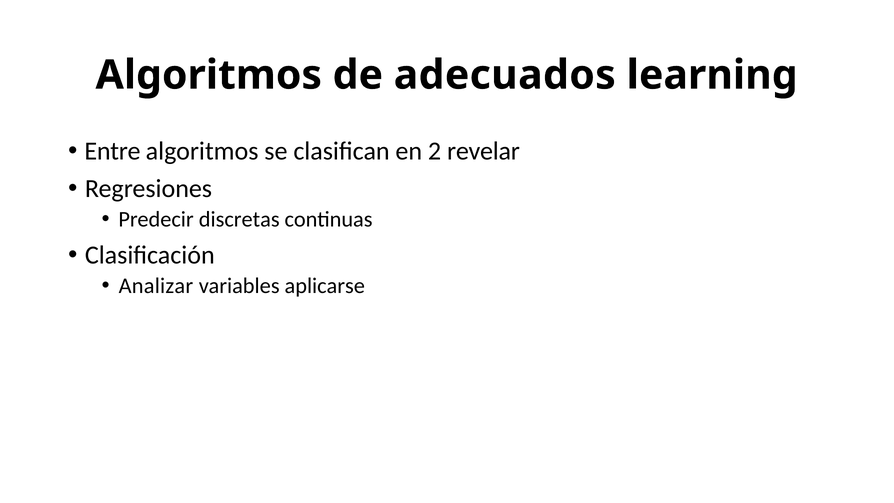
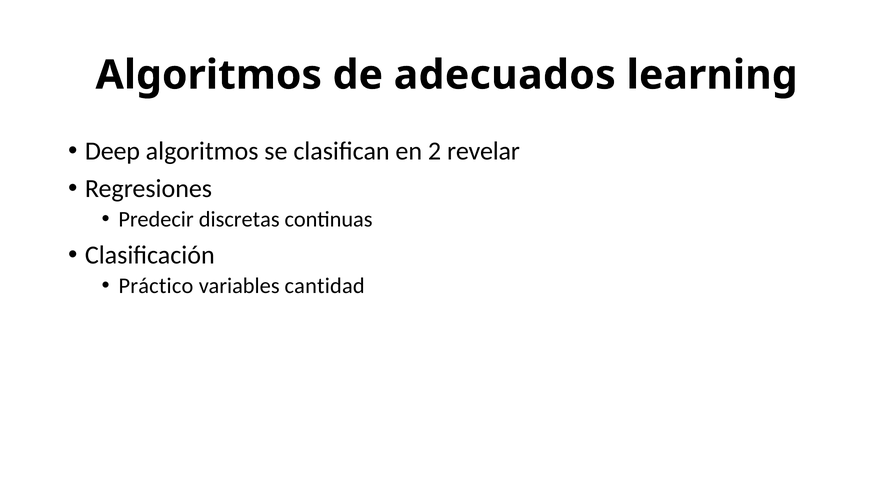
Entre: Entre -> Deep
Analizar: Analizar -> Práctico
aplicarse: aplicarse -> cantidad
